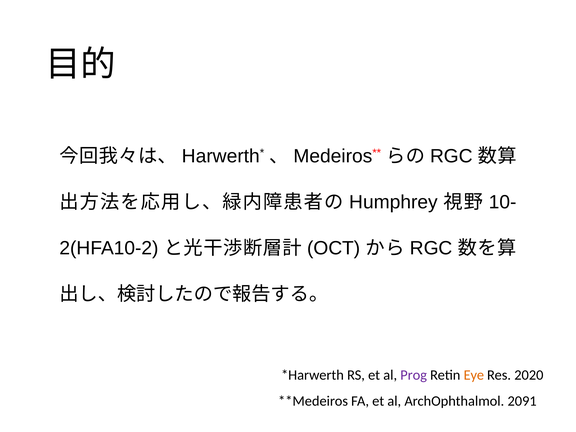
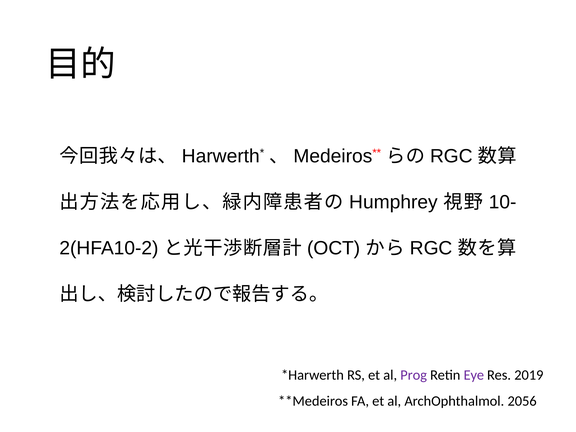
Eye colour: orange -> purple
2020: 2020 -> 2019
2091: 2091 -> 2056
